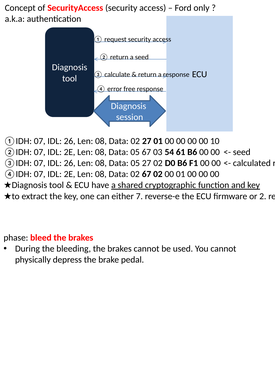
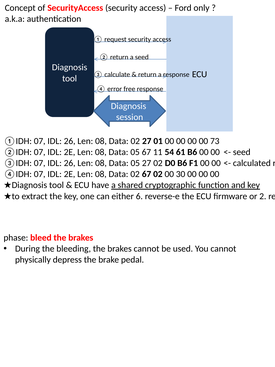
10: 10 -> 73
03: 03 -> 11
00 01: 01 -> 30
7: 7 -> 6
